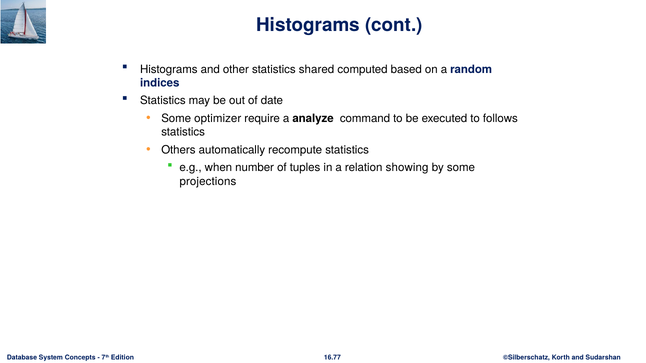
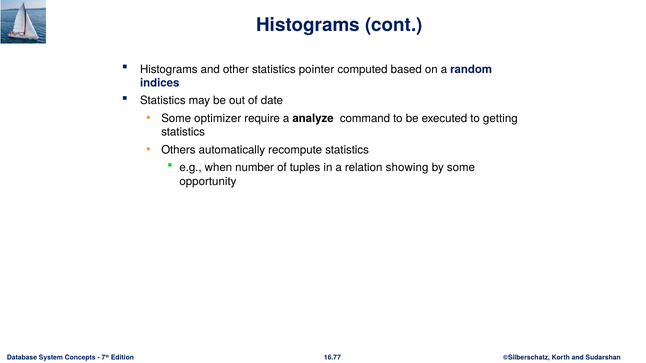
shared: shared -> pointer
follows: follows -> getting
projections: projections -> opportunity
